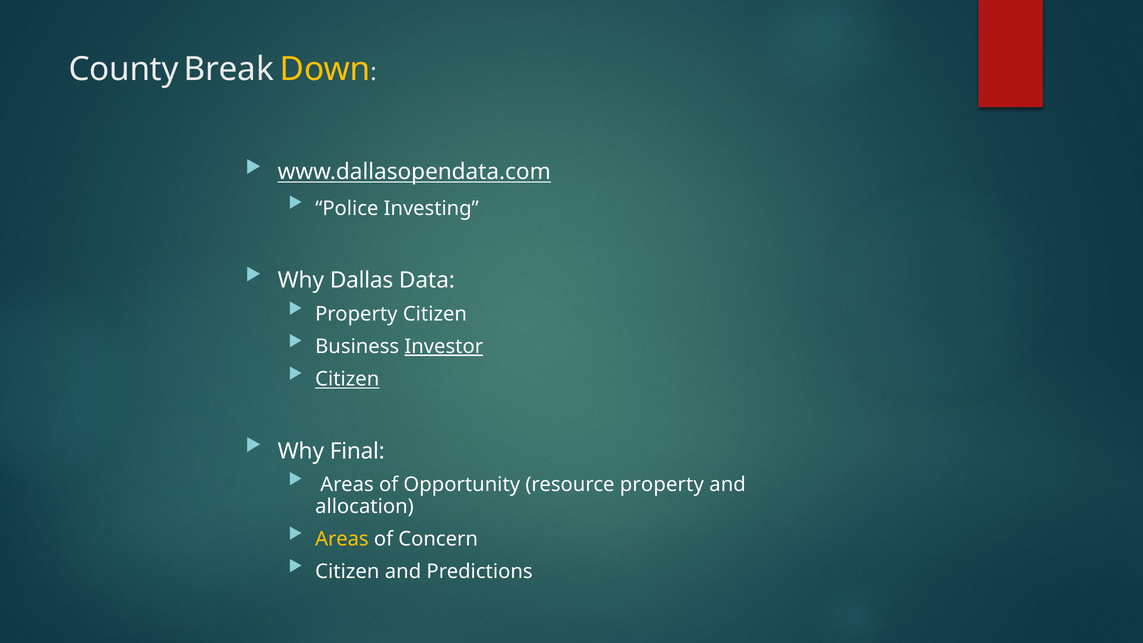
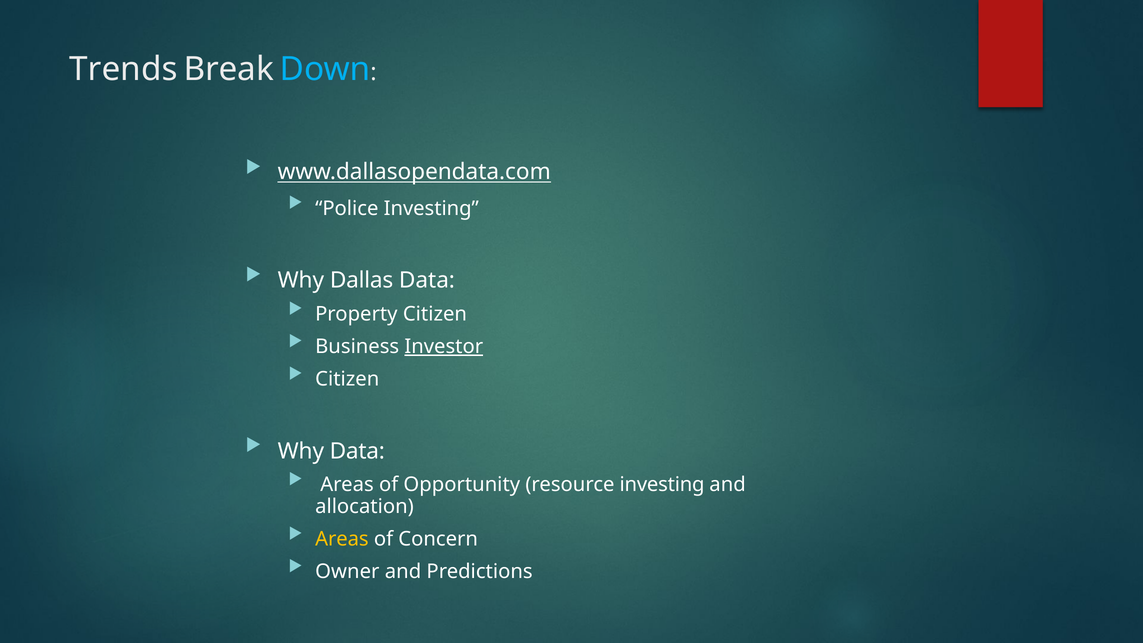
County: County -> Trends
Down colour: yellow -> light blue
Citizen at (347, 379) underline: present -> none
Why Final: Final -> Data
resource property: property -> investing
Citizen at (347, 572): Citizen -> Owner
